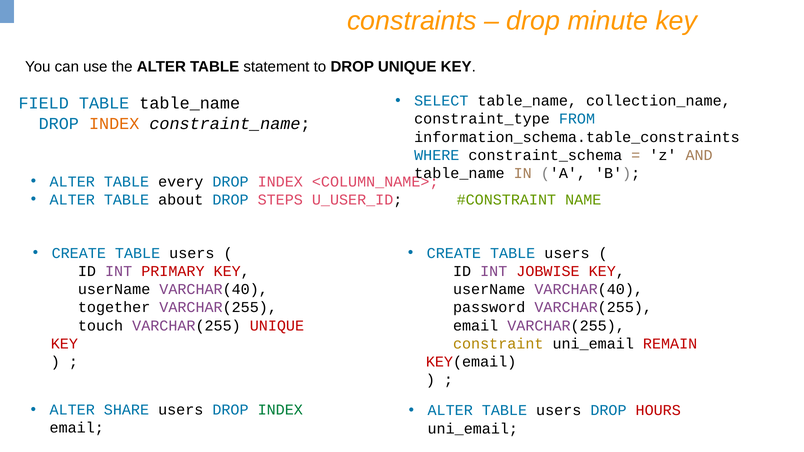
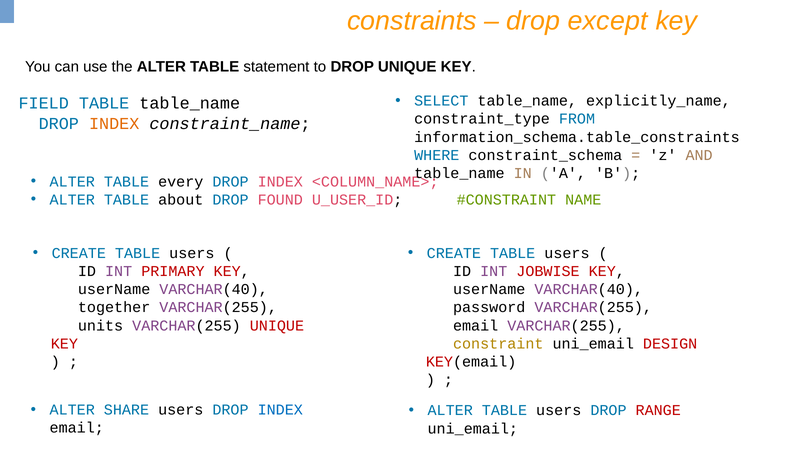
minute: minute -> except
collection_name: collection_name -> explicitly_name
STEPS: STEPS -> FOUND
touch: touch -> units
REMAIN: REMAIN -> DESIGN
INDEX at (280, 410) colour: green -> blue
HOURS: HOURS -> RANGE
